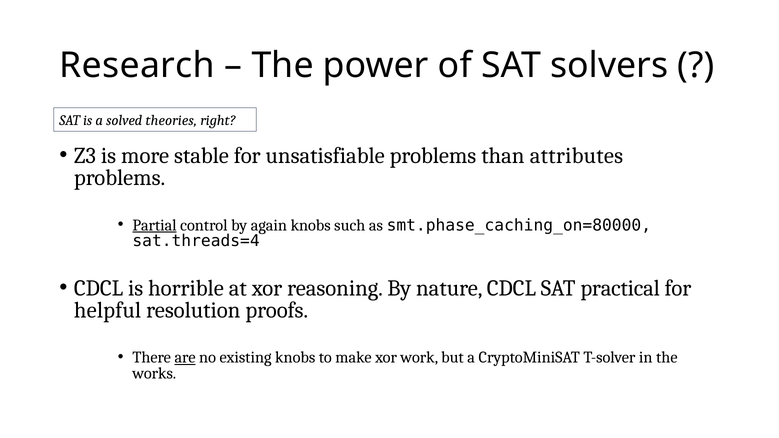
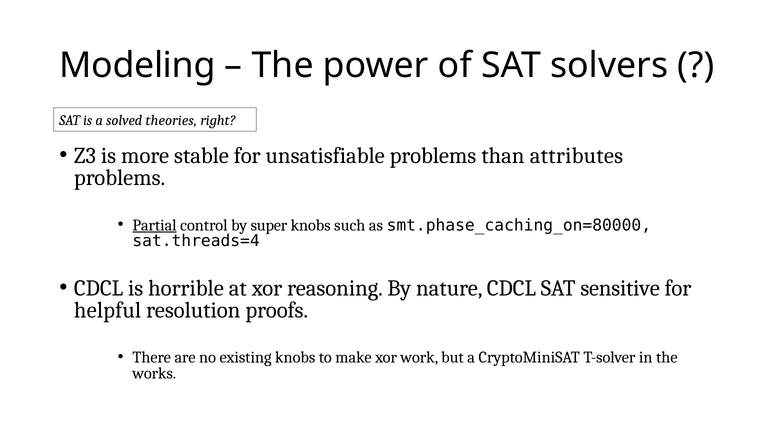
Research: Research -> Modeling
again: again -> super
practical: practical -> sensitive
are underline: present -> none
